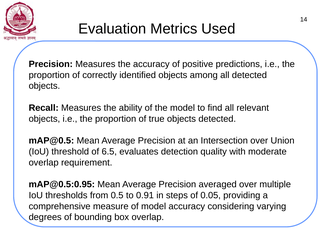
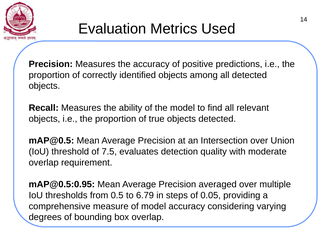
6.5: 6.5 -> 7.5
0.91: 0.91 -> 6.79
